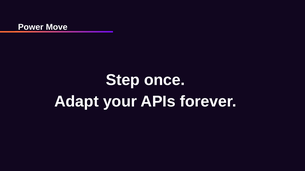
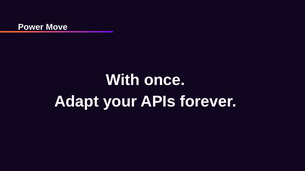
Step: Step -> With
